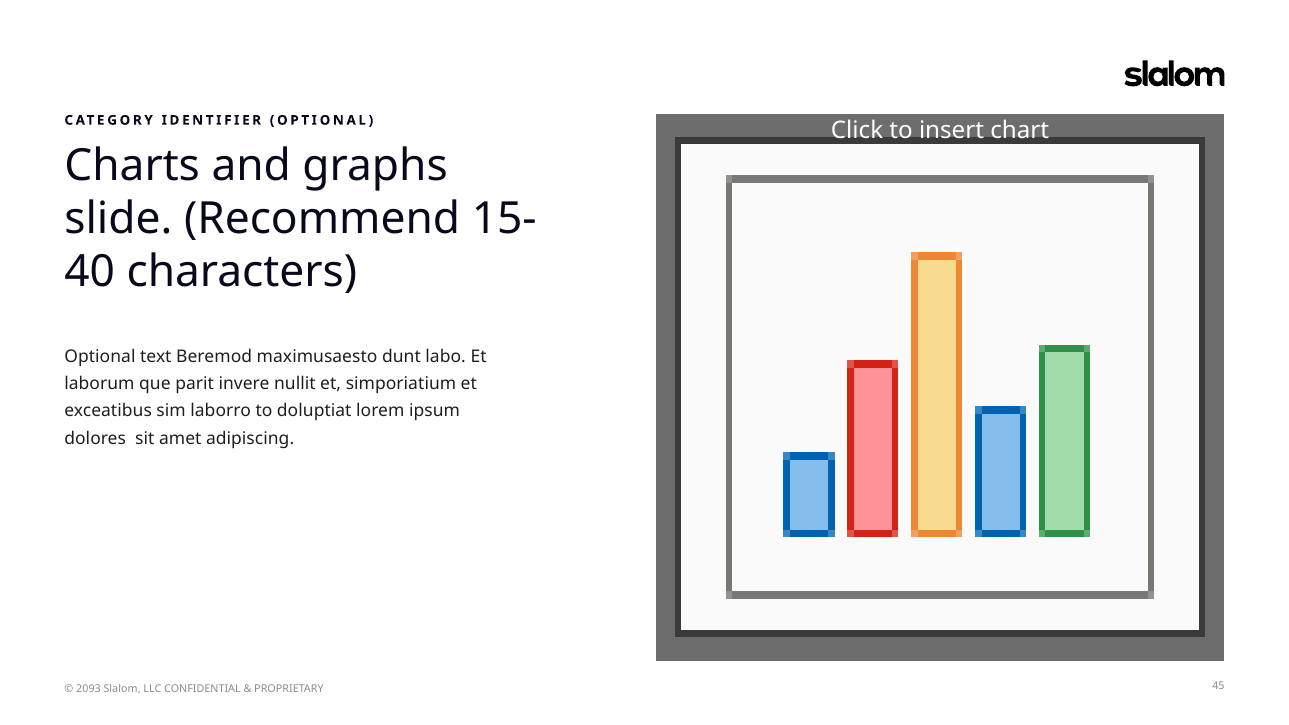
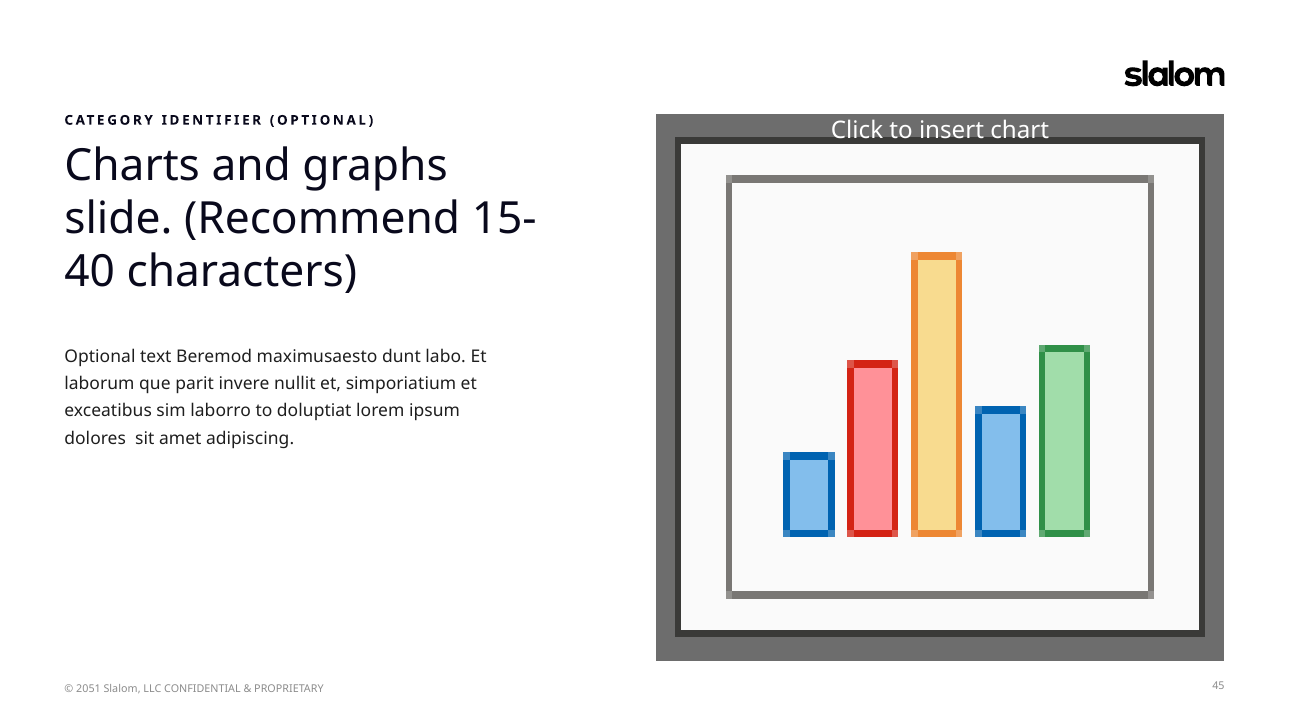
2093: 2093 -> 2051
